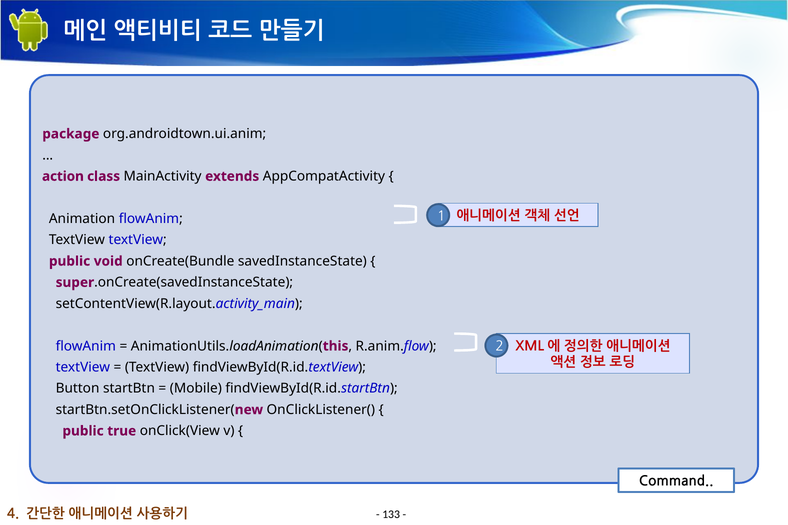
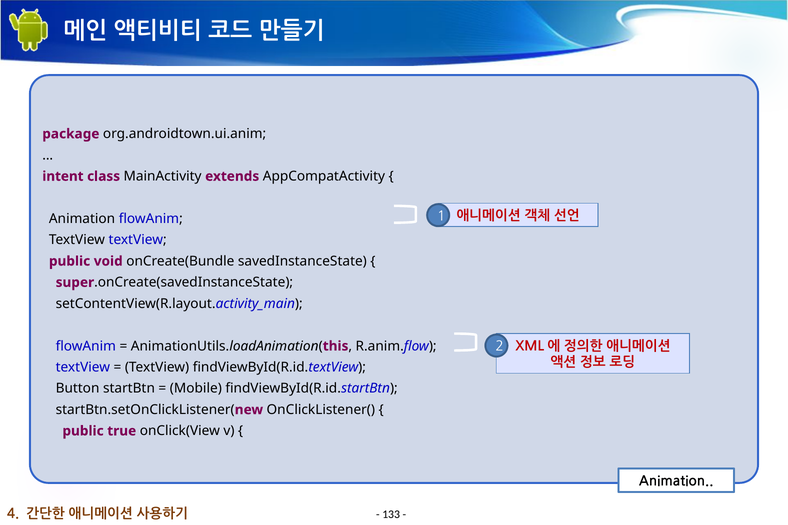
action: action -> intent
Command at (676, 482): Command -> Animation
